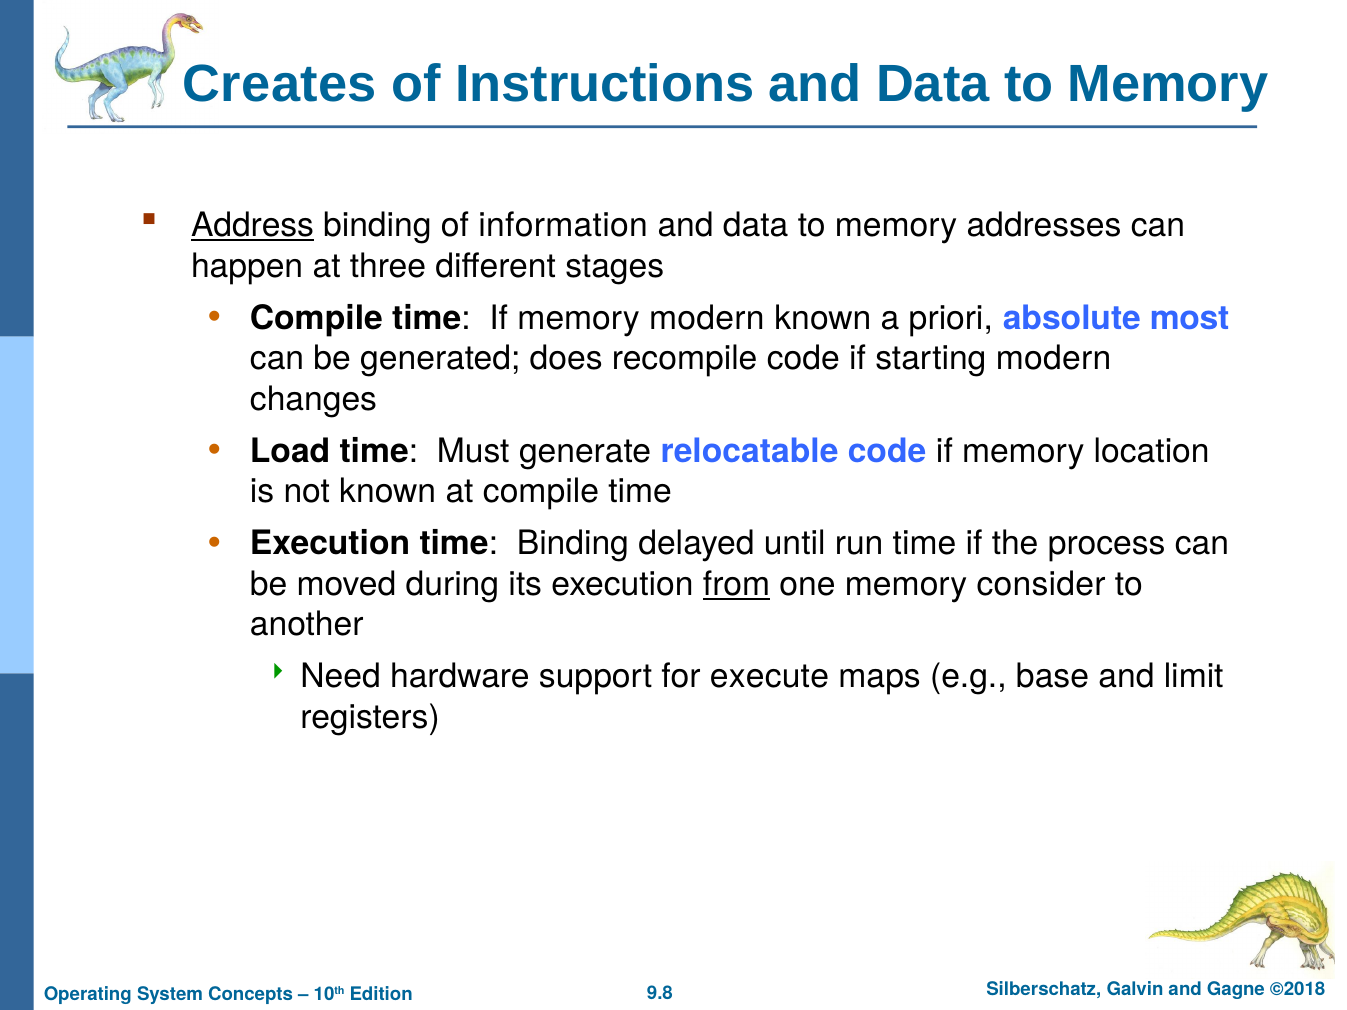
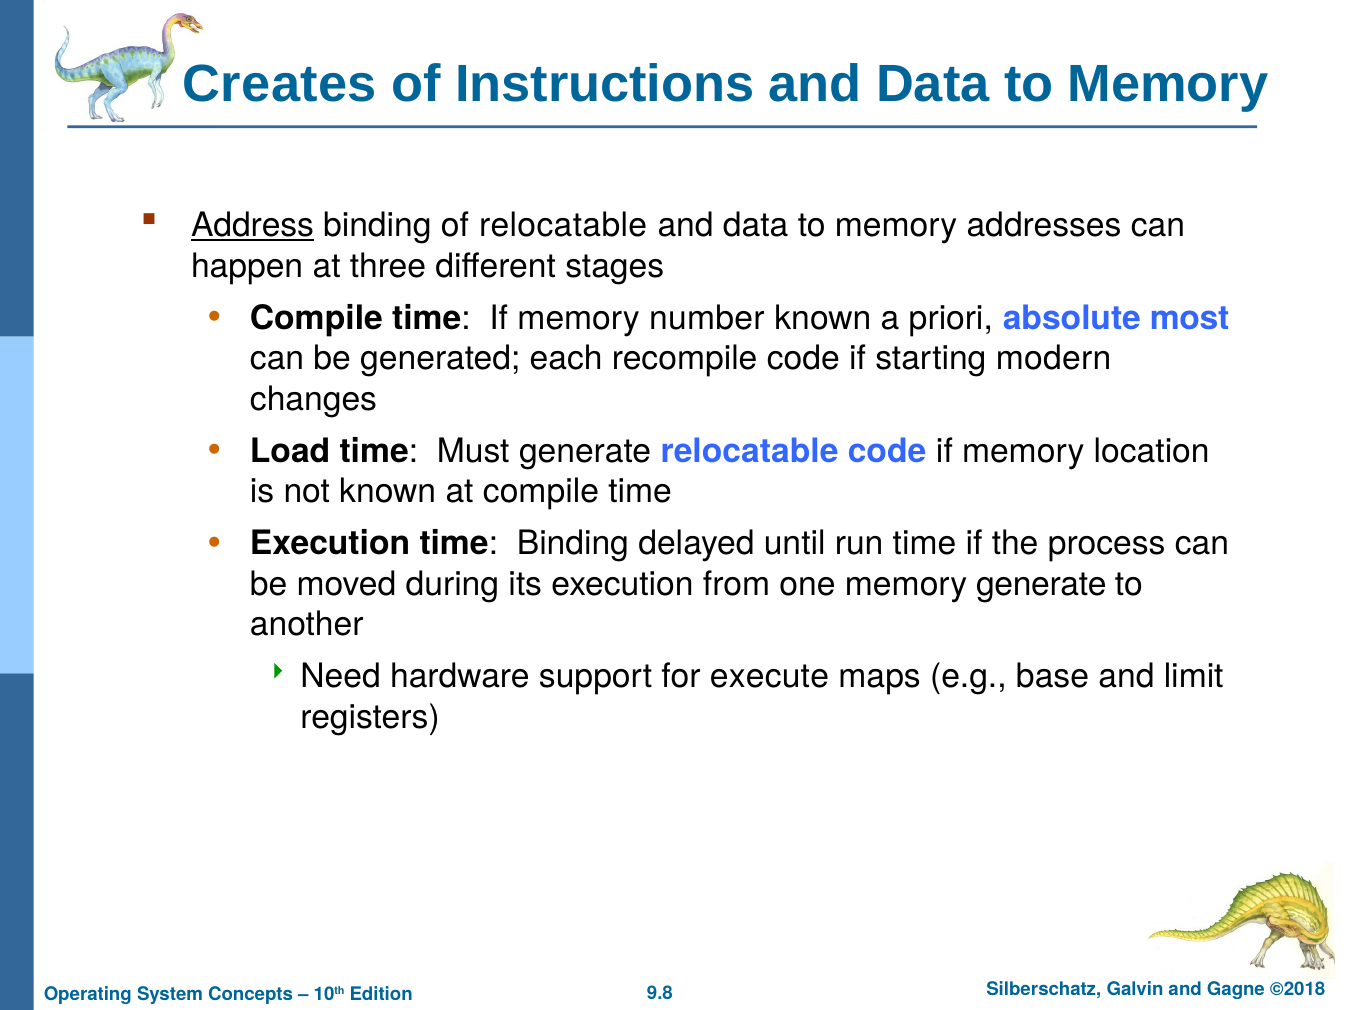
of information: information -> relocatable
memory modern: modern -> number
does: does -> each
from underline: present -> none
memory consider: consider -> generate
